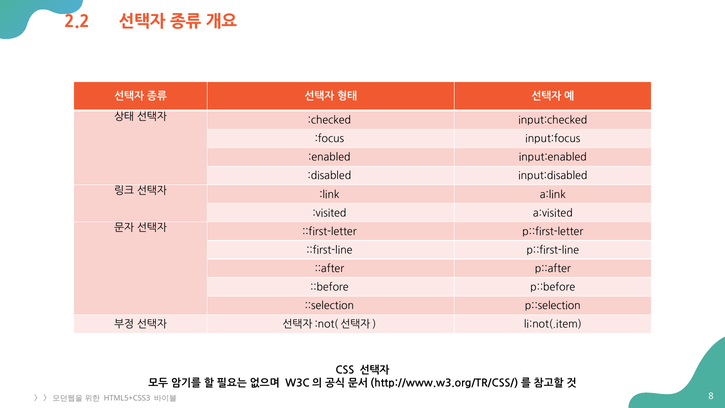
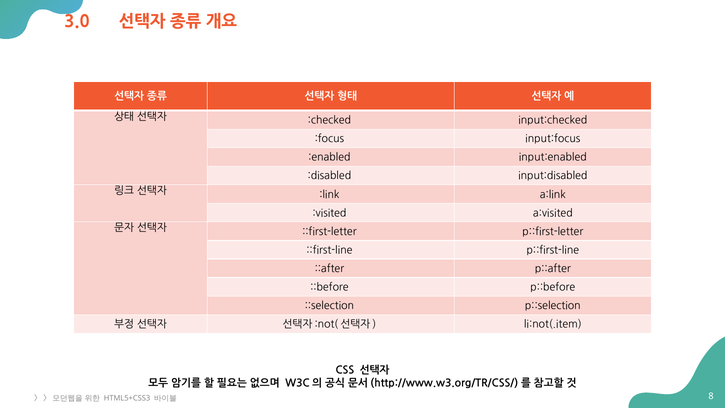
2.2: 2.2 -> 3.0
